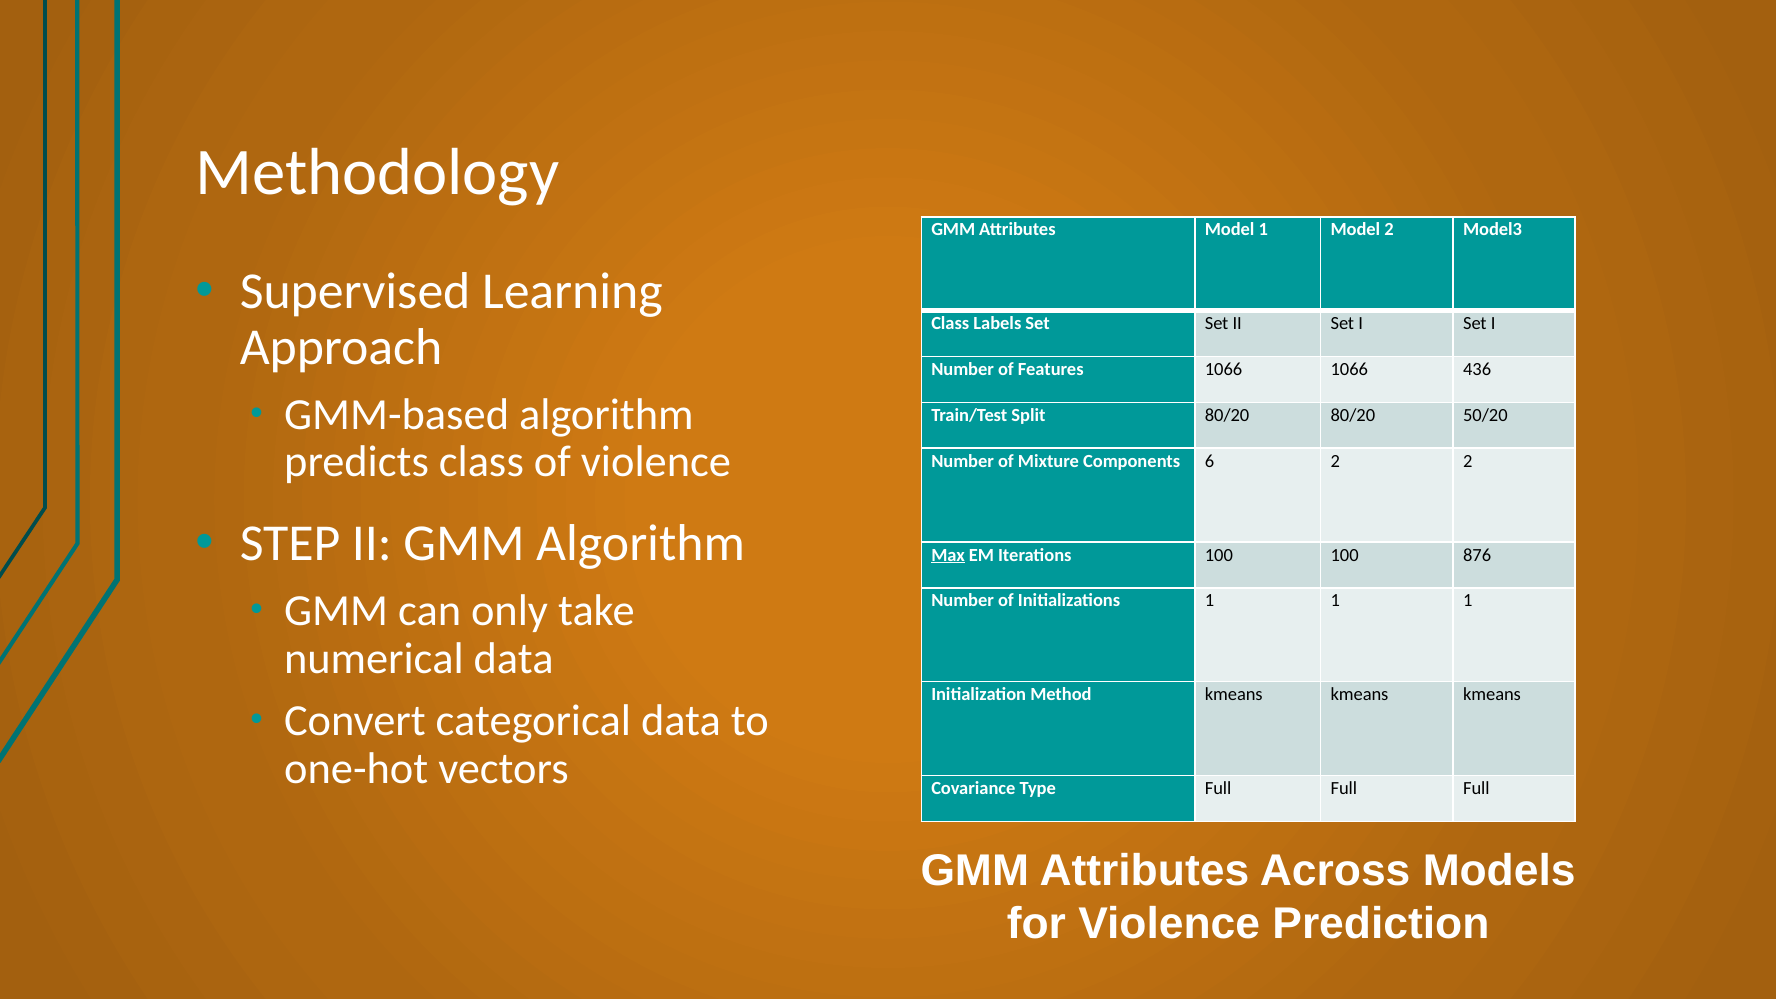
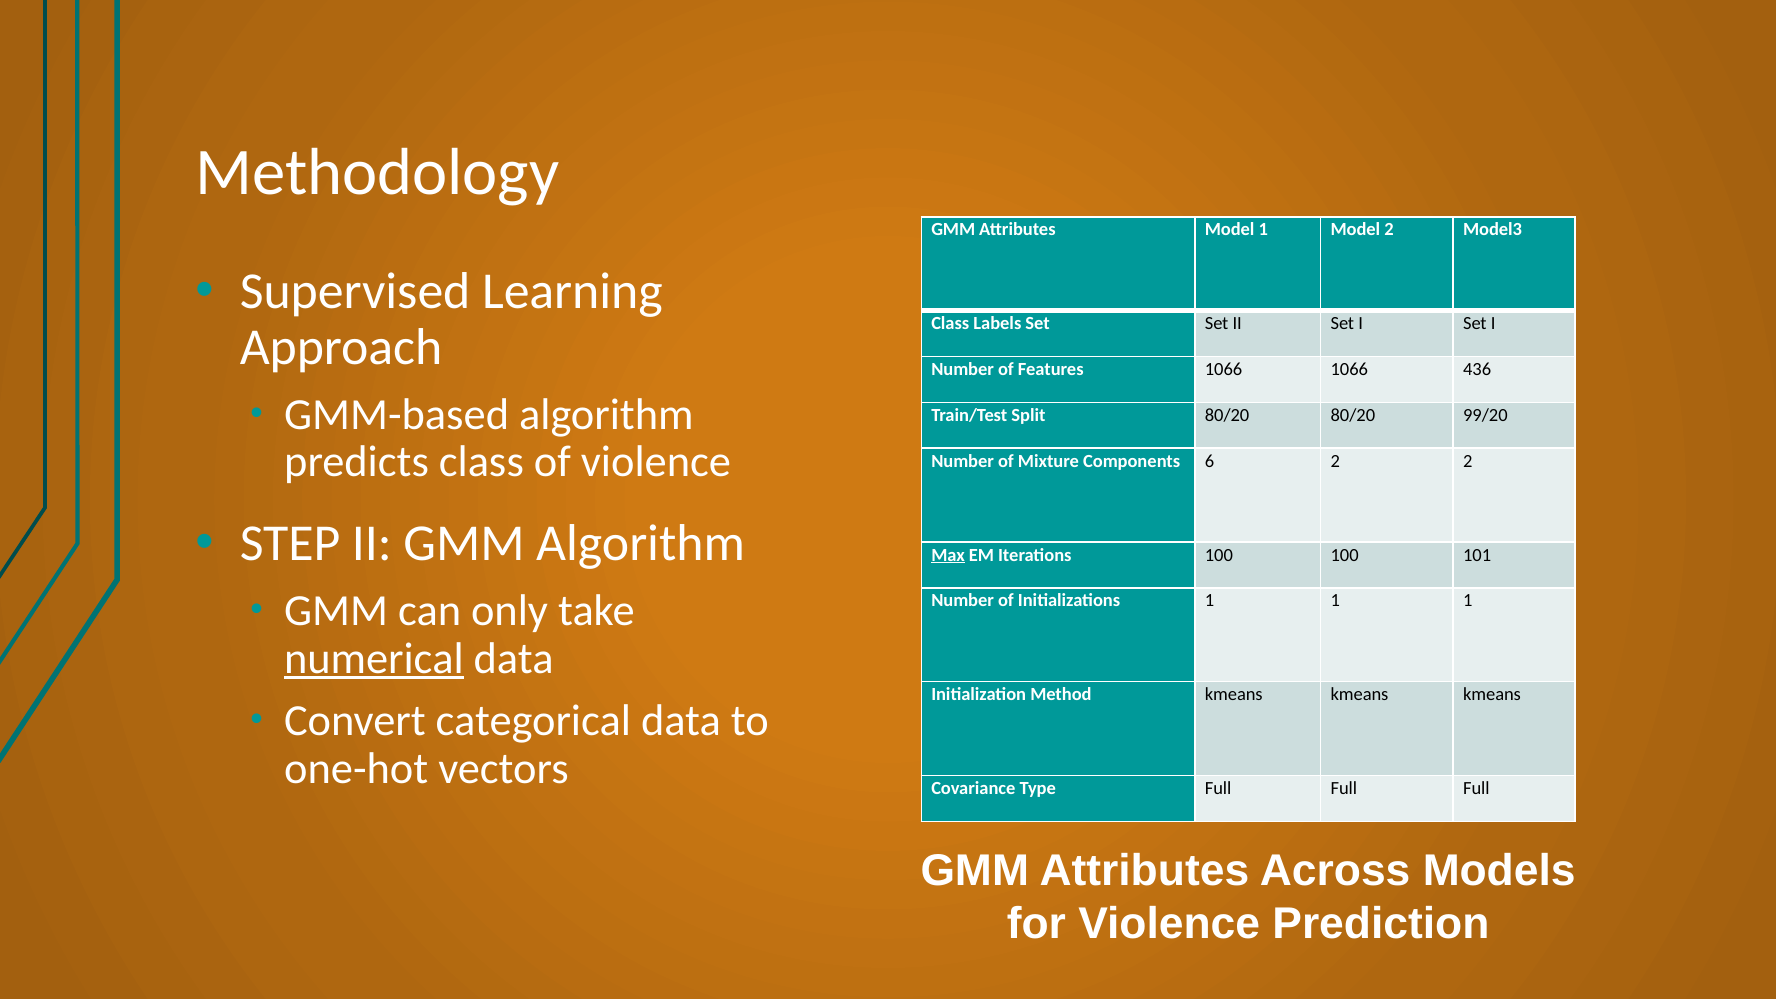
50/20: 50/20 -> 99/20
876: 876 -> 101
numerical underline: none -> present
